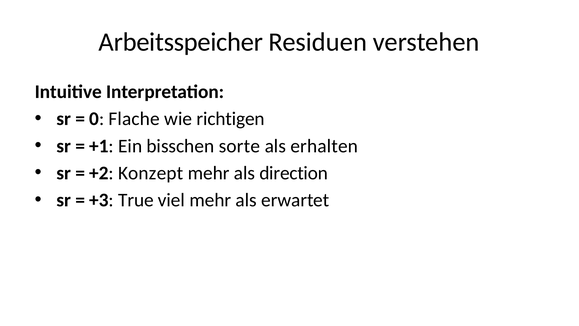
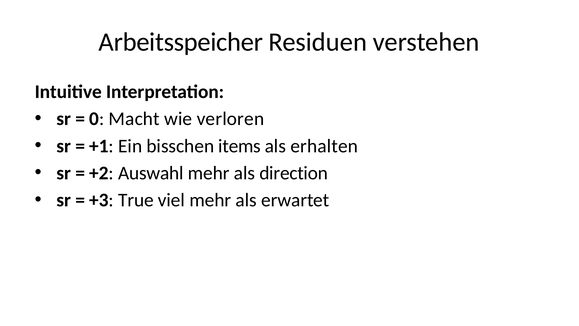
Flache: Flache -> Macht
richtigen: richtigen -> verloren
sorte: sorte -> items
Konzept: Konzept -> Auswahl
